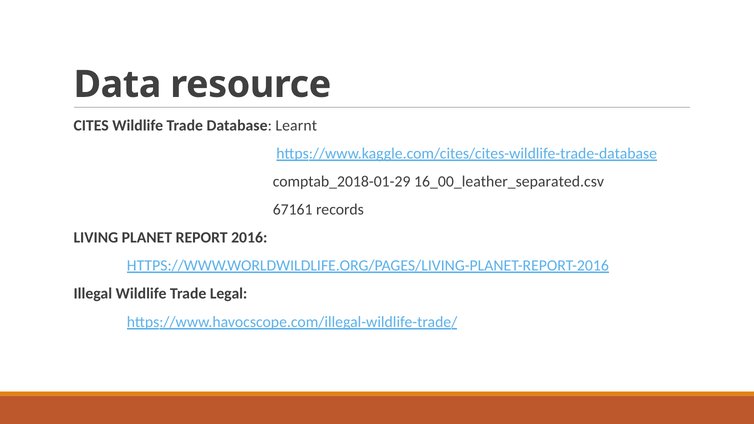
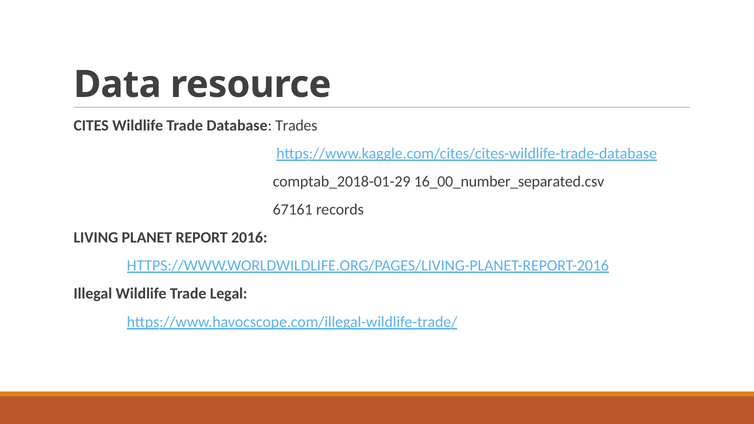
Learnt: Learnt -> Trades
16_00_leather_separated.csv: 16_00_leather_separated.csv -> 16_00_number_separated.csv
